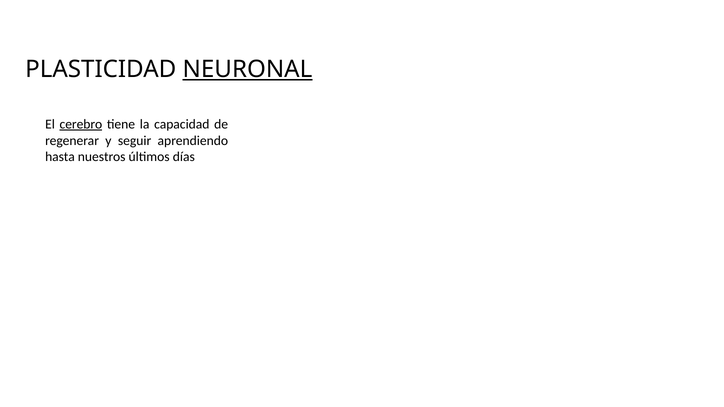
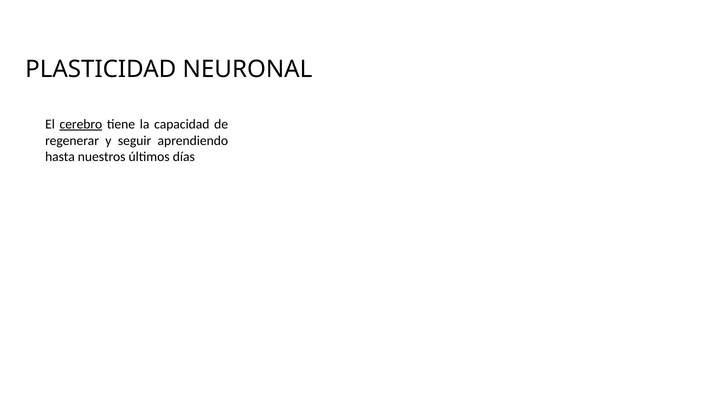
NEURONAL underline: present -> none
